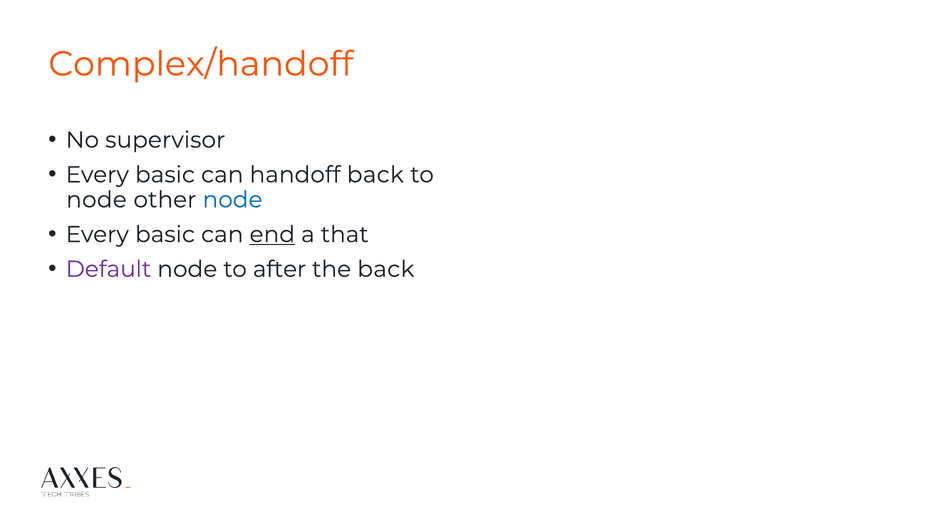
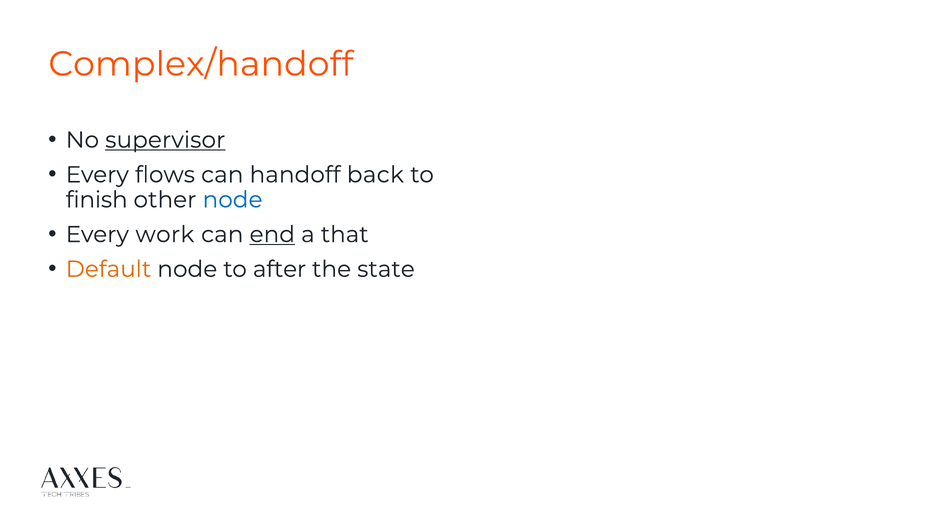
supervisor underline: none -> present
basic at (165, 175): basic -> flows
node at (96, 200): node -> finish
basic at (165, 234): basic -> work
Default colour: purple -> orange
the back: back -> state
